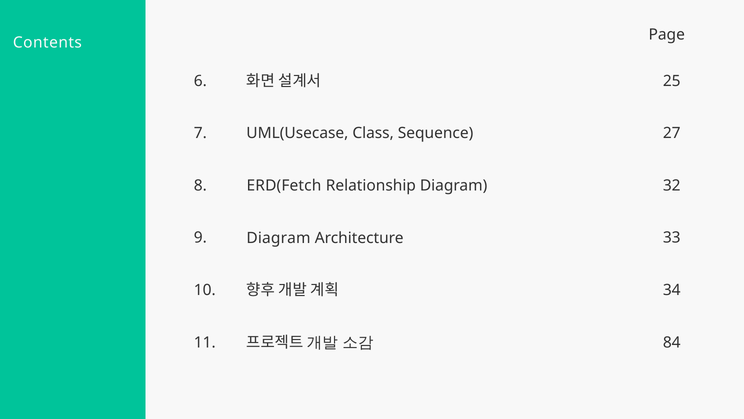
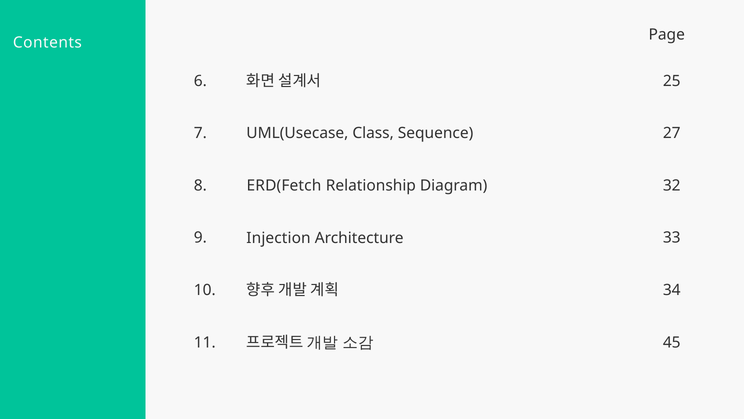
Diagram at (279, 238): Diagram -> Injection
84: 84 -> 45
